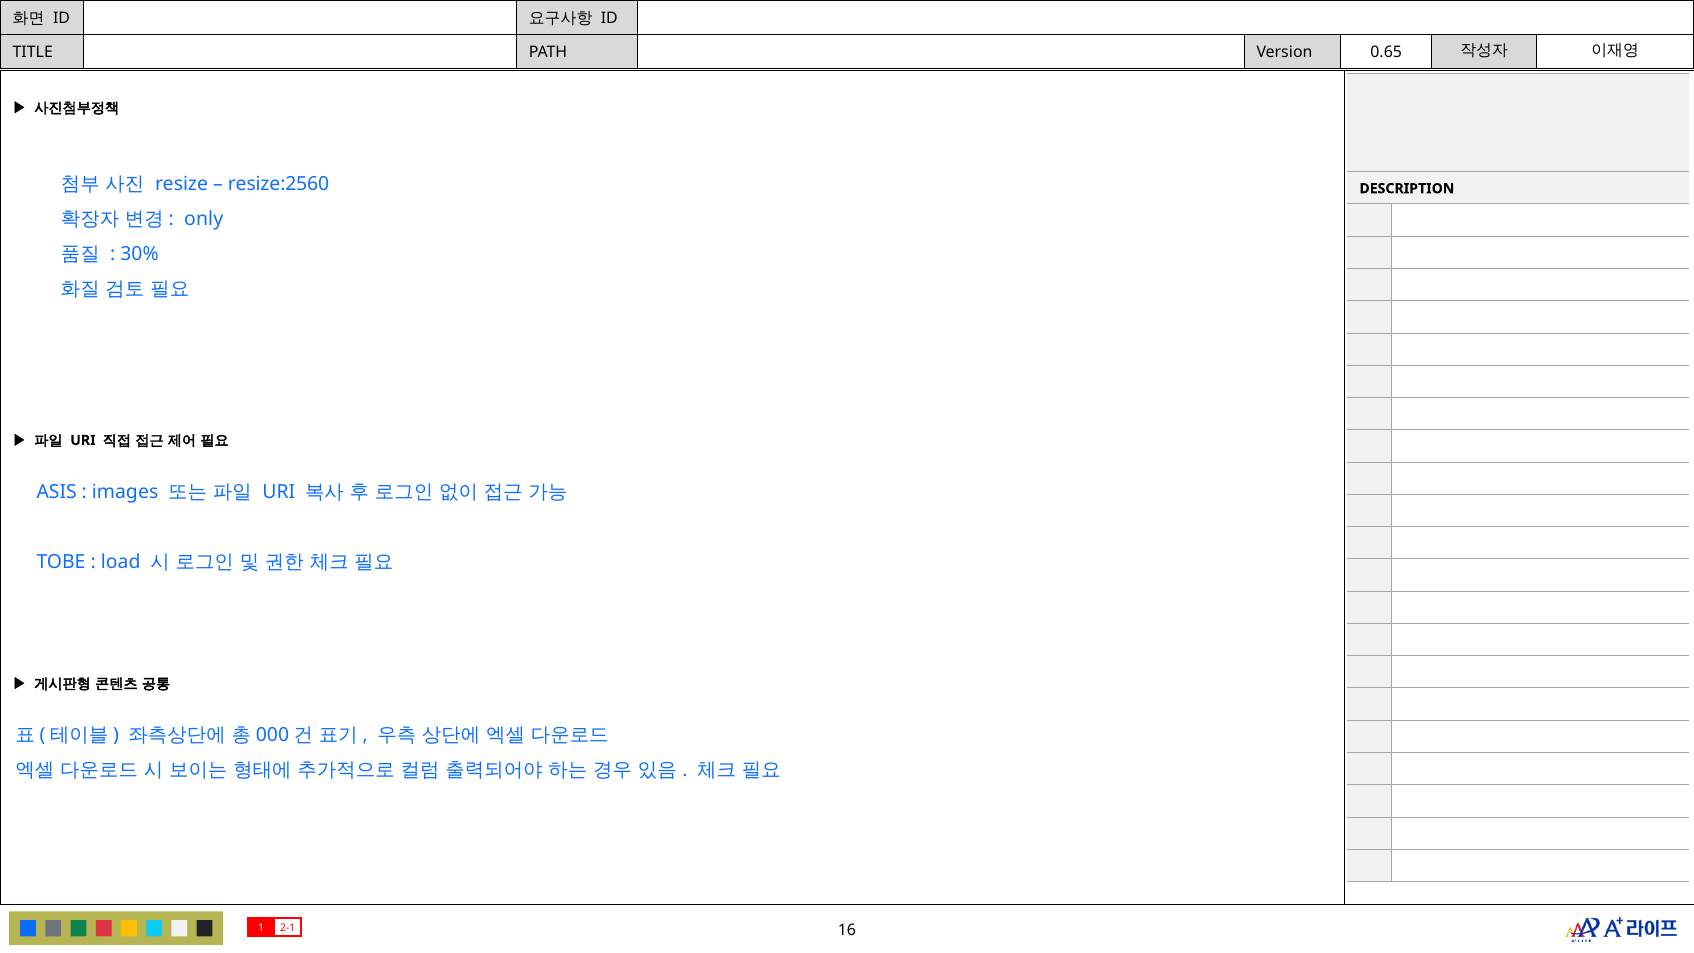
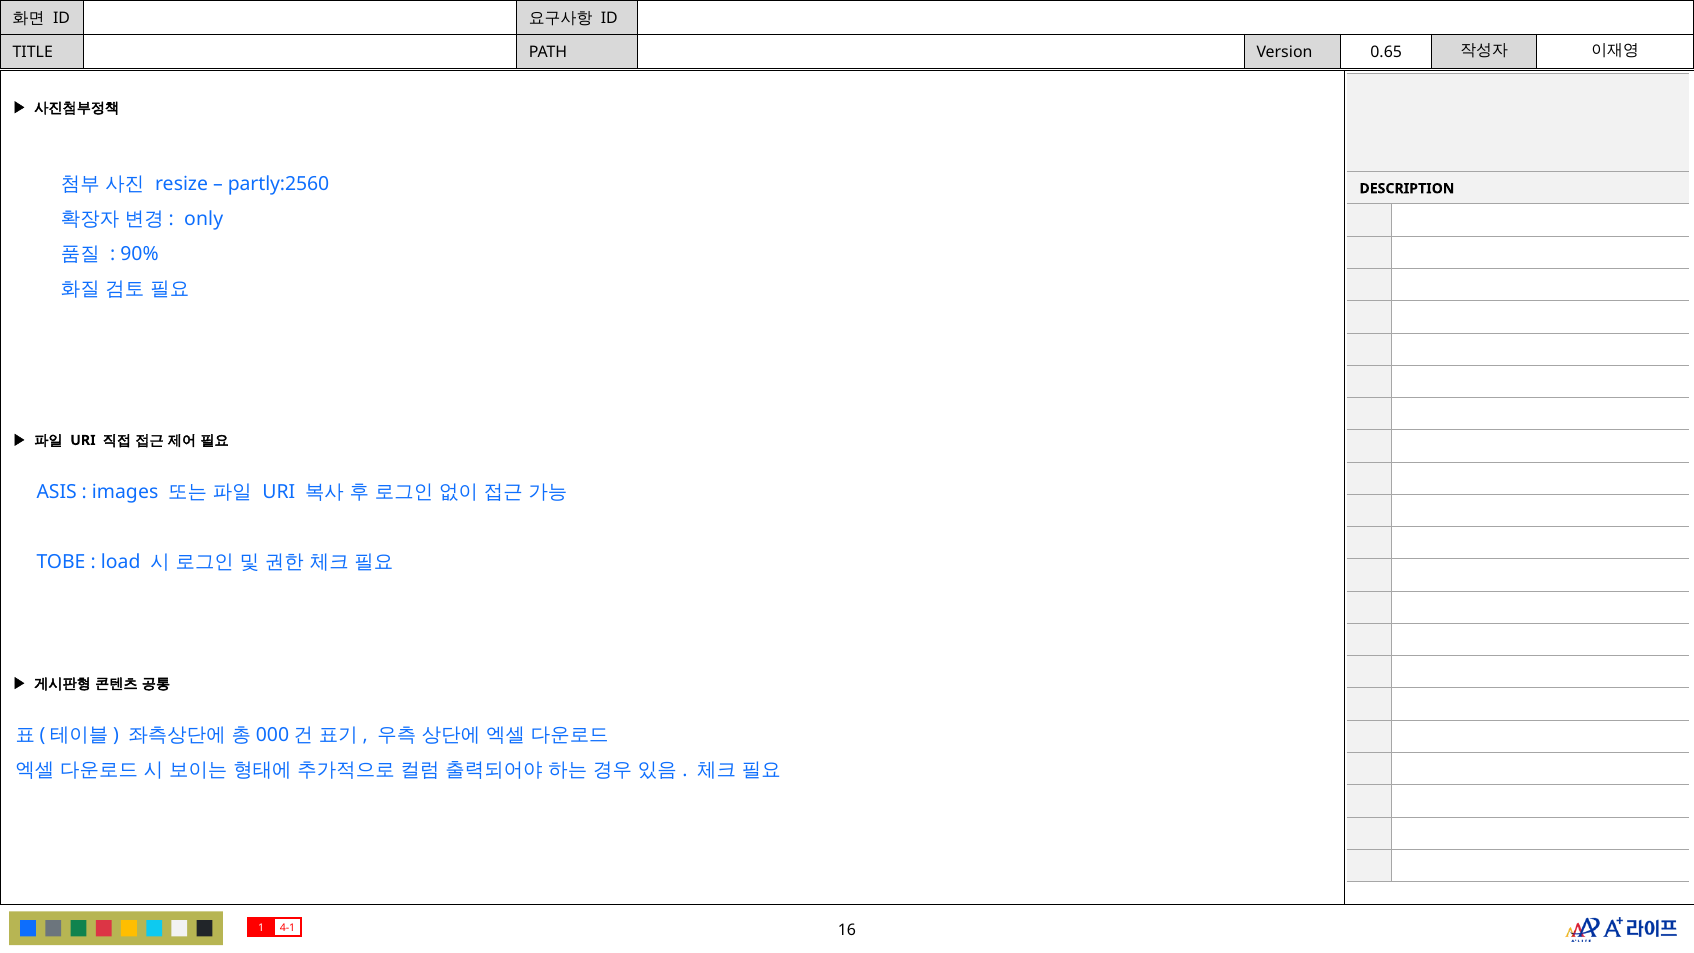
resize:2560: resize:2560 -> partly:2560
30%: 30% -> 90%
2-1: 2-1 -> 4-1
